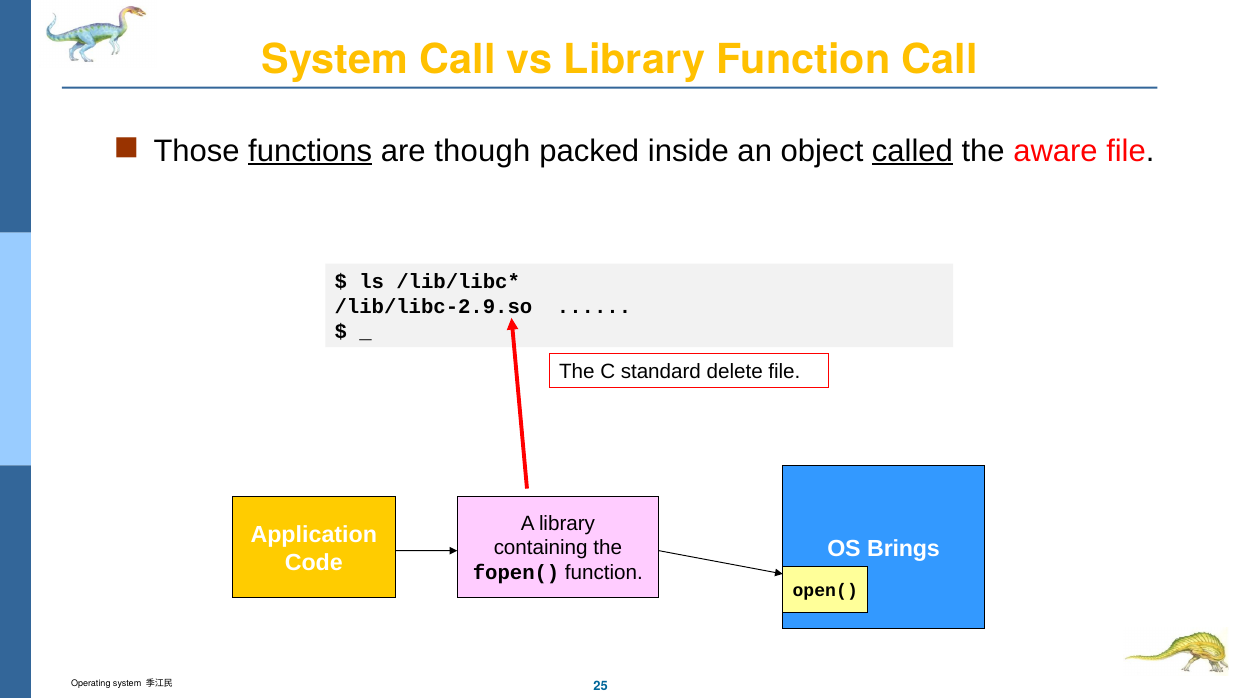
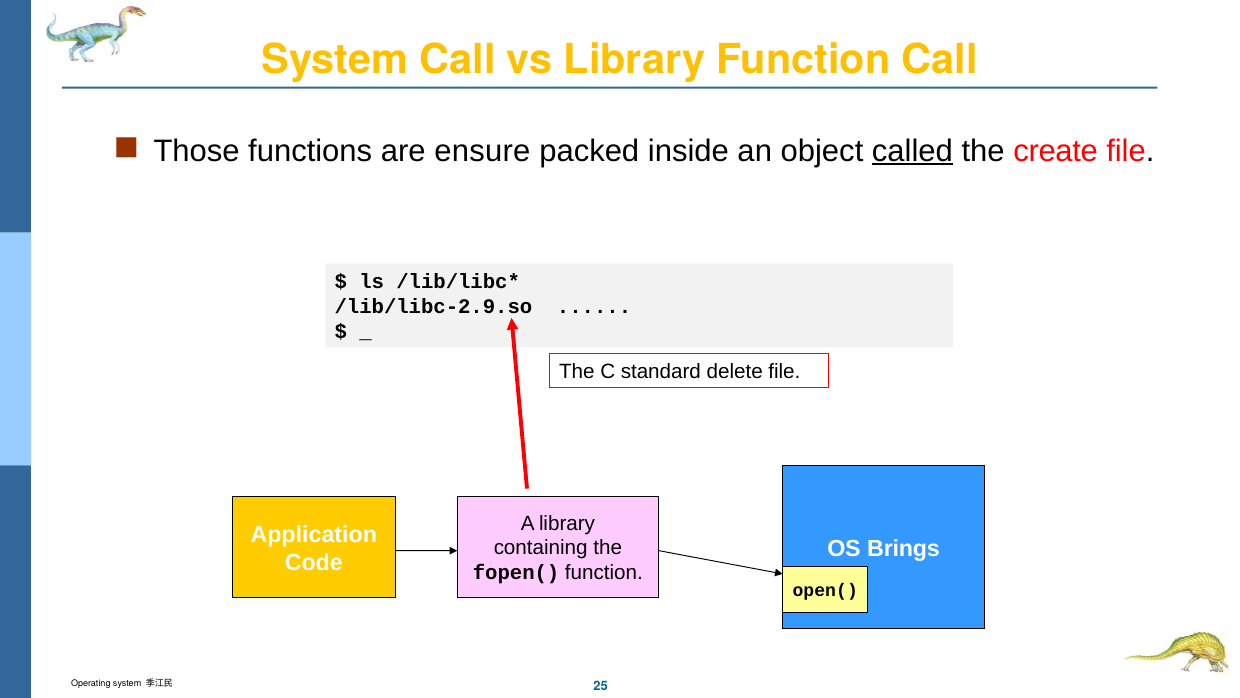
functions underline: present -> none
though: though -> ensure
aware: aware -> create
